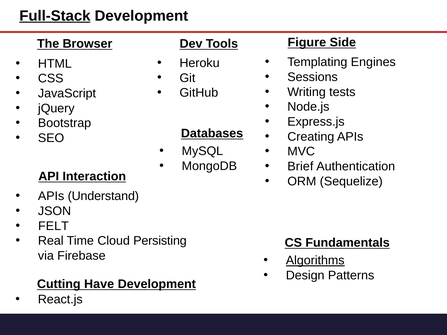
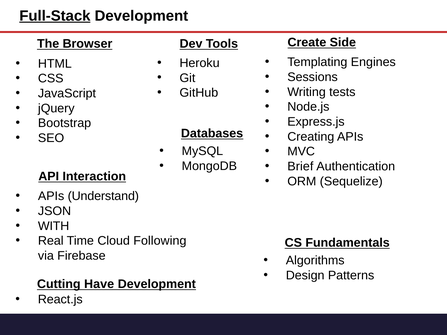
Figure: Figure -> Create
FELT: FELT -> WITH
Persisting: Persisting -> Following
Algorithms underline: present -> none
